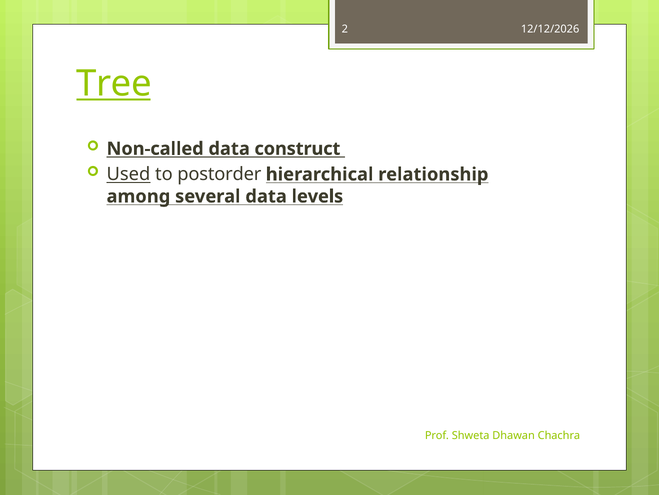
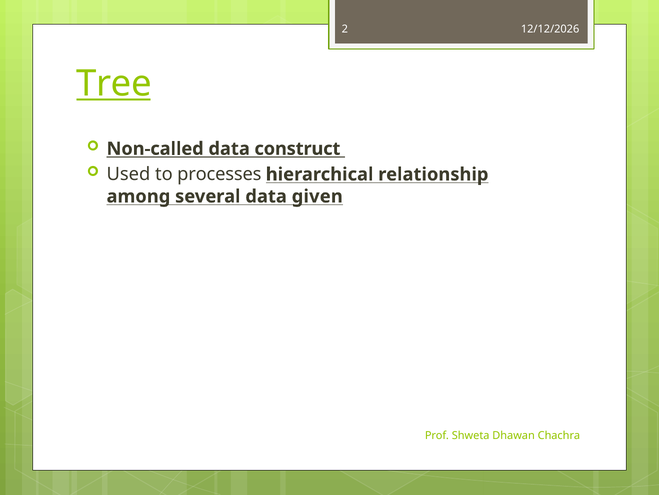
Used underline: present -> none
postorder: postorder -> processes
levels: levels -> given
